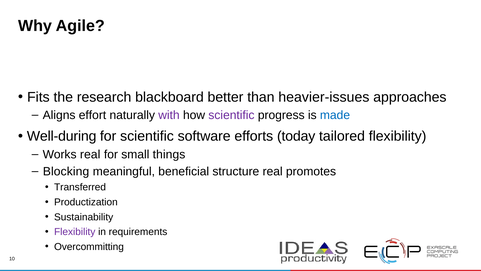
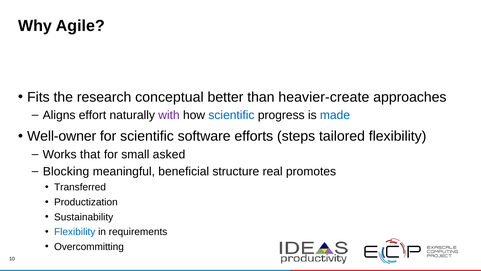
blackboard: blackboard -> conceptual
heavier-issues: heavier-issues -> heavier-create
scientific at (231, 115) colour: purple -> blue
Well-during: Well-during -> Well-owner
today: today -> steps
Works real: real -> that
things: things -> asked
Flexibility at (75, 232) colour: purple -> blue
